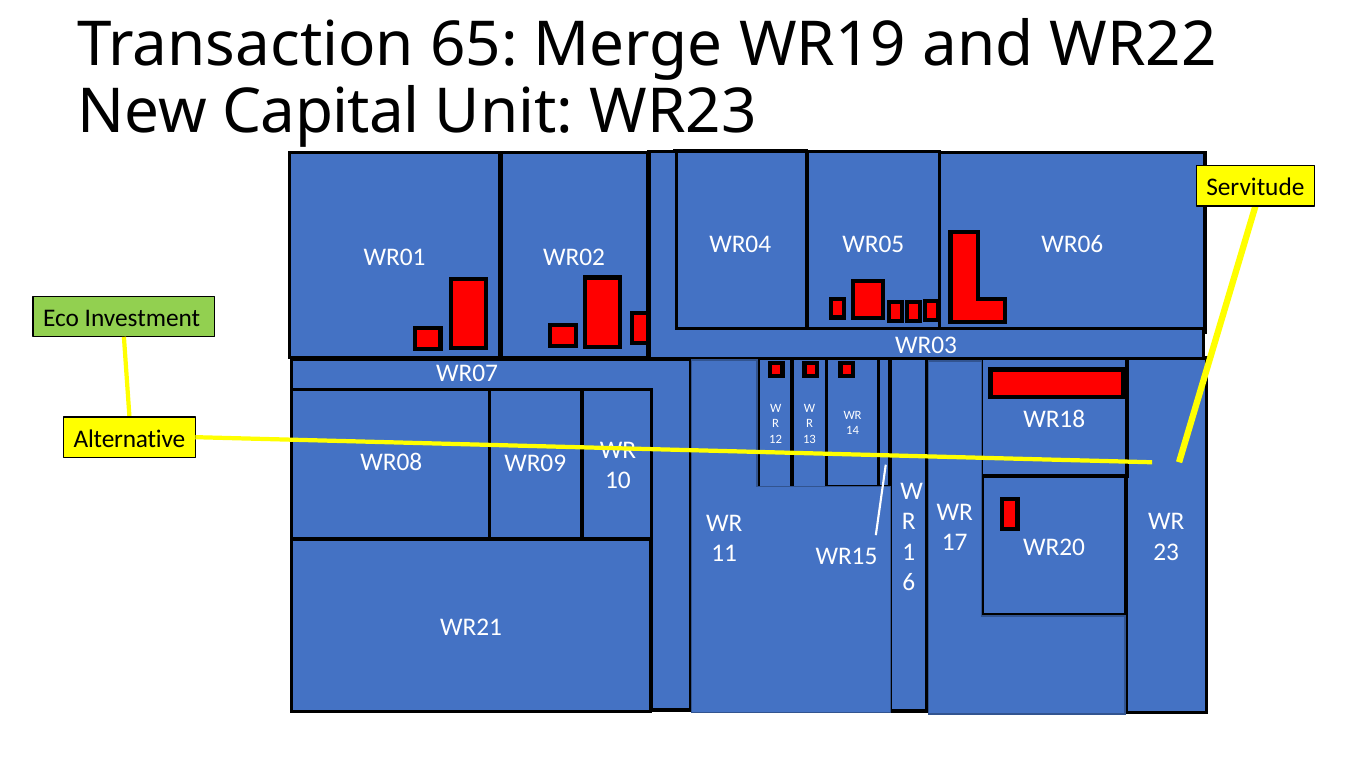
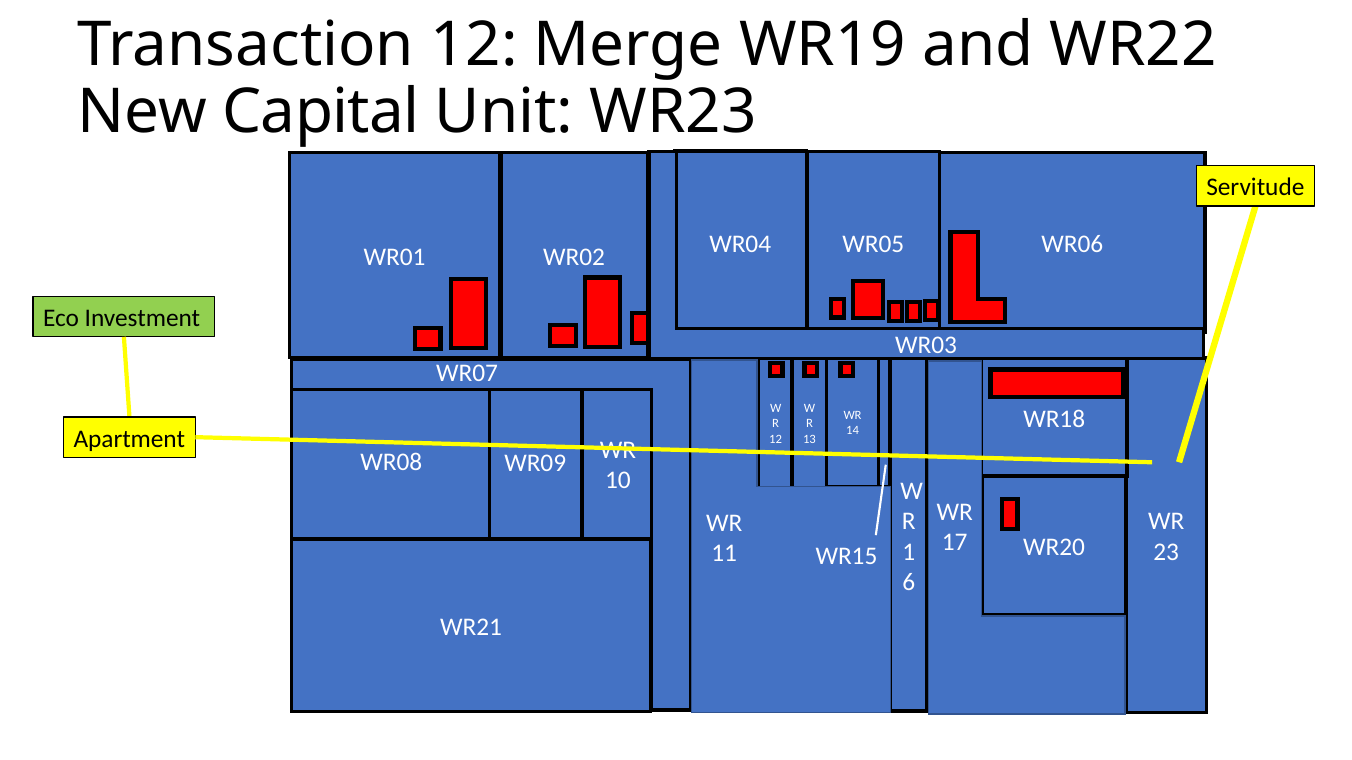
Transaction 65: 65 -> 12
Alternative: Alternative -> Apartment
